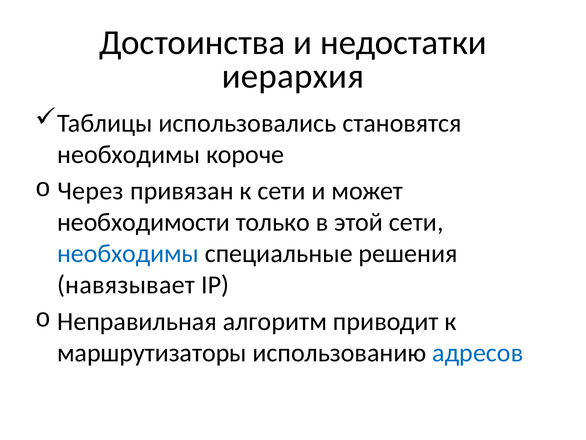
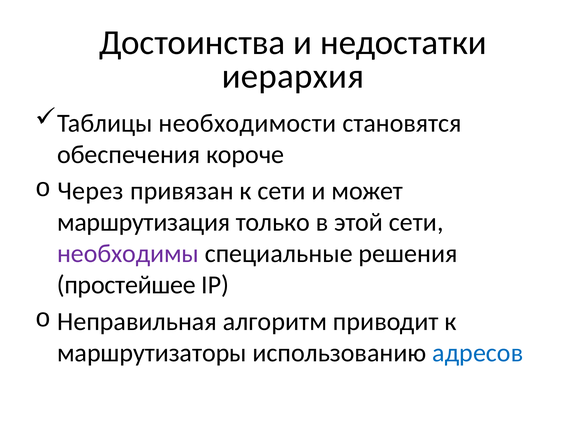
использовались: использовались -> необходимости
необходимы at (129, 154): необходимы -> обеспечения
необходимости: необходимости -> маршрутизация
необходимы at (128, 253) colour: blue -> purple
навязывает: навязывает -> простейшее
